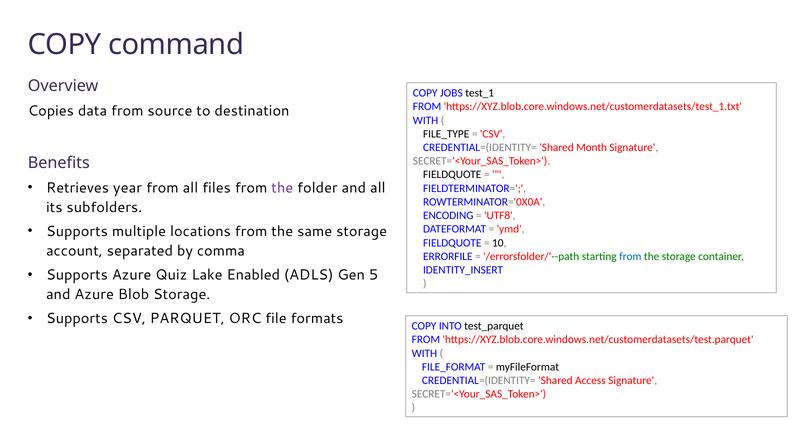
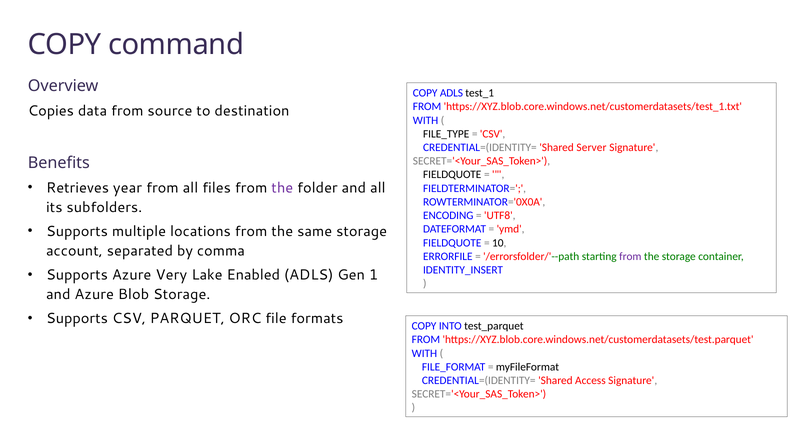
COPY JOBS: JOBS -> ADLS
Month: Month -> Server
from at (630, 256) colour: blue -> purple
Quiz: Quiz -> Very
5: 5 -> 1
